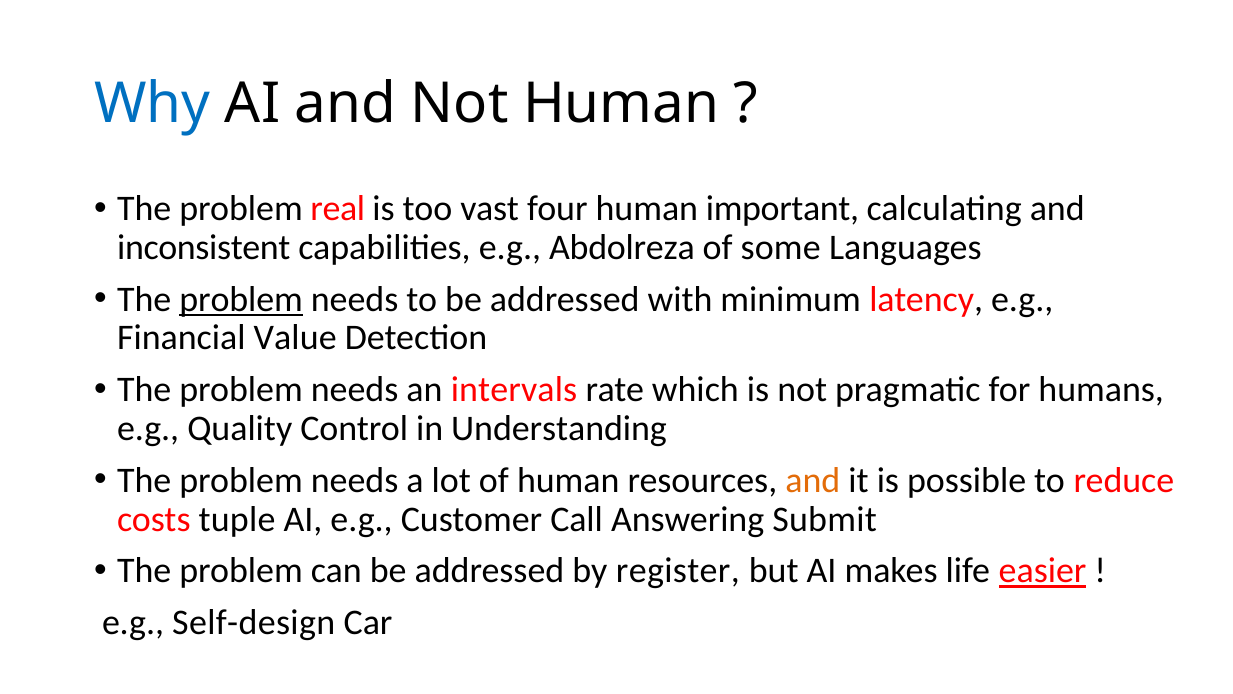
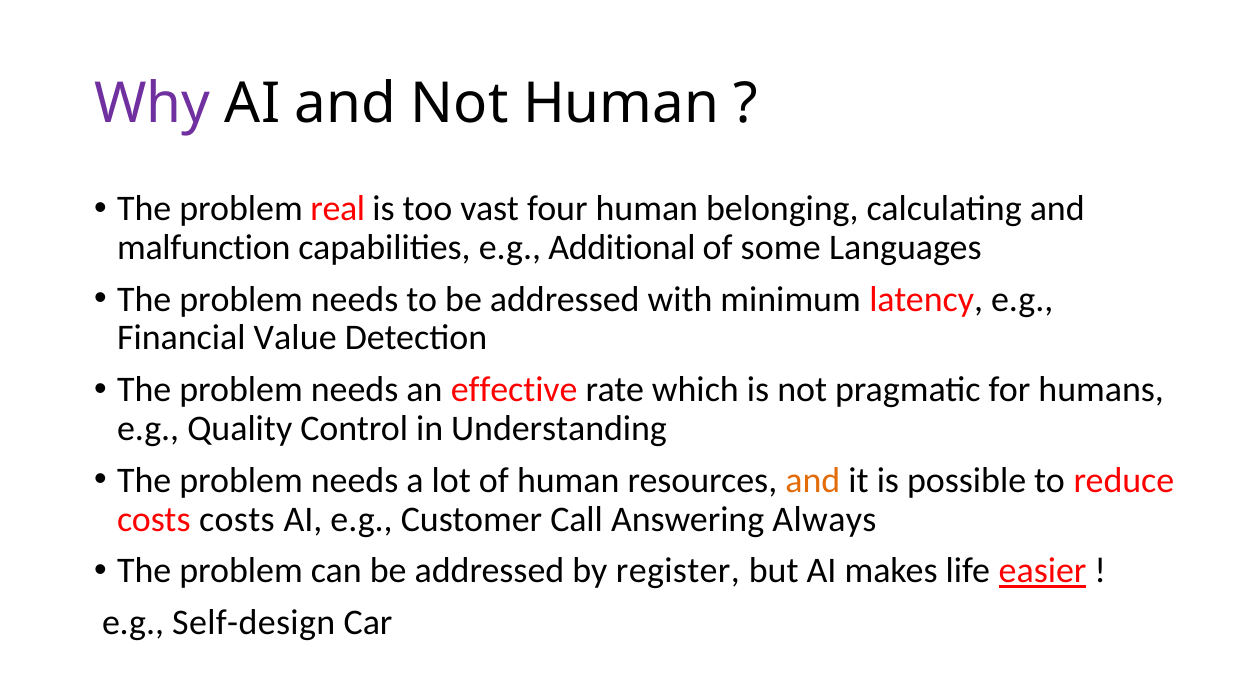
Why colour: blue -> purple
important: important -> belonging
inconsistent: inconsistent -> malfunction
Abdolreza: Abdolreza -> Additional
problem at (241, 299) underline: present -> none
intervals: intervals -> effective
costs tuple: tuple -> costs
Submit: Submit -> Always
